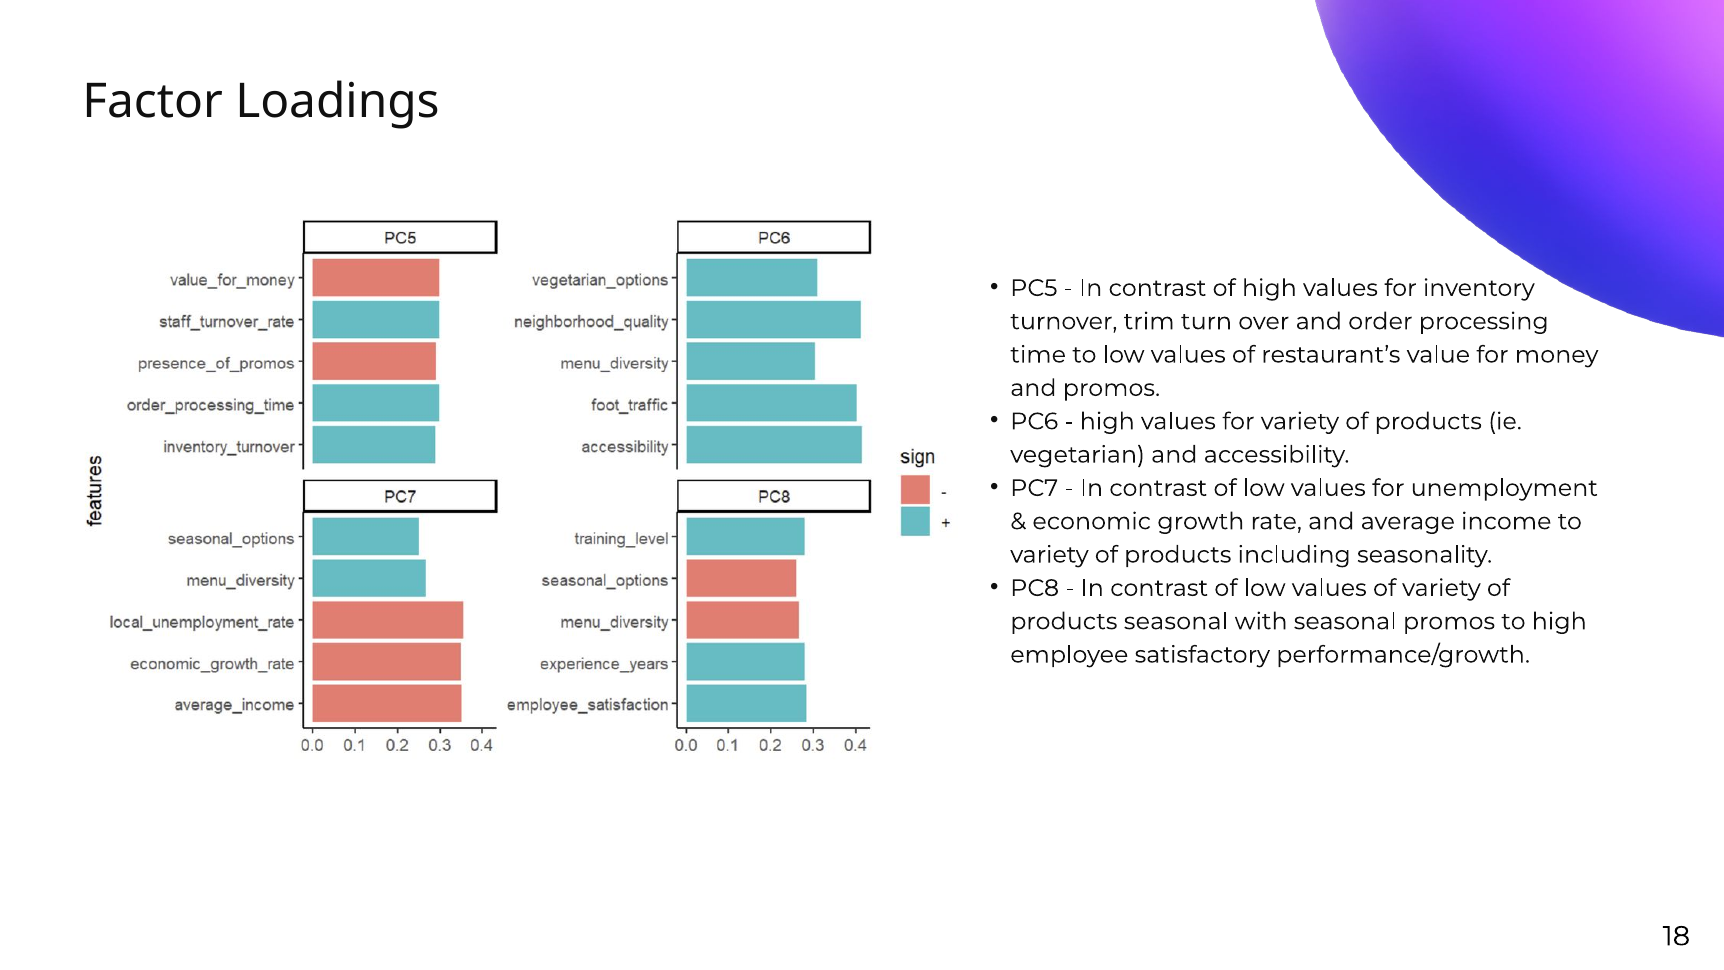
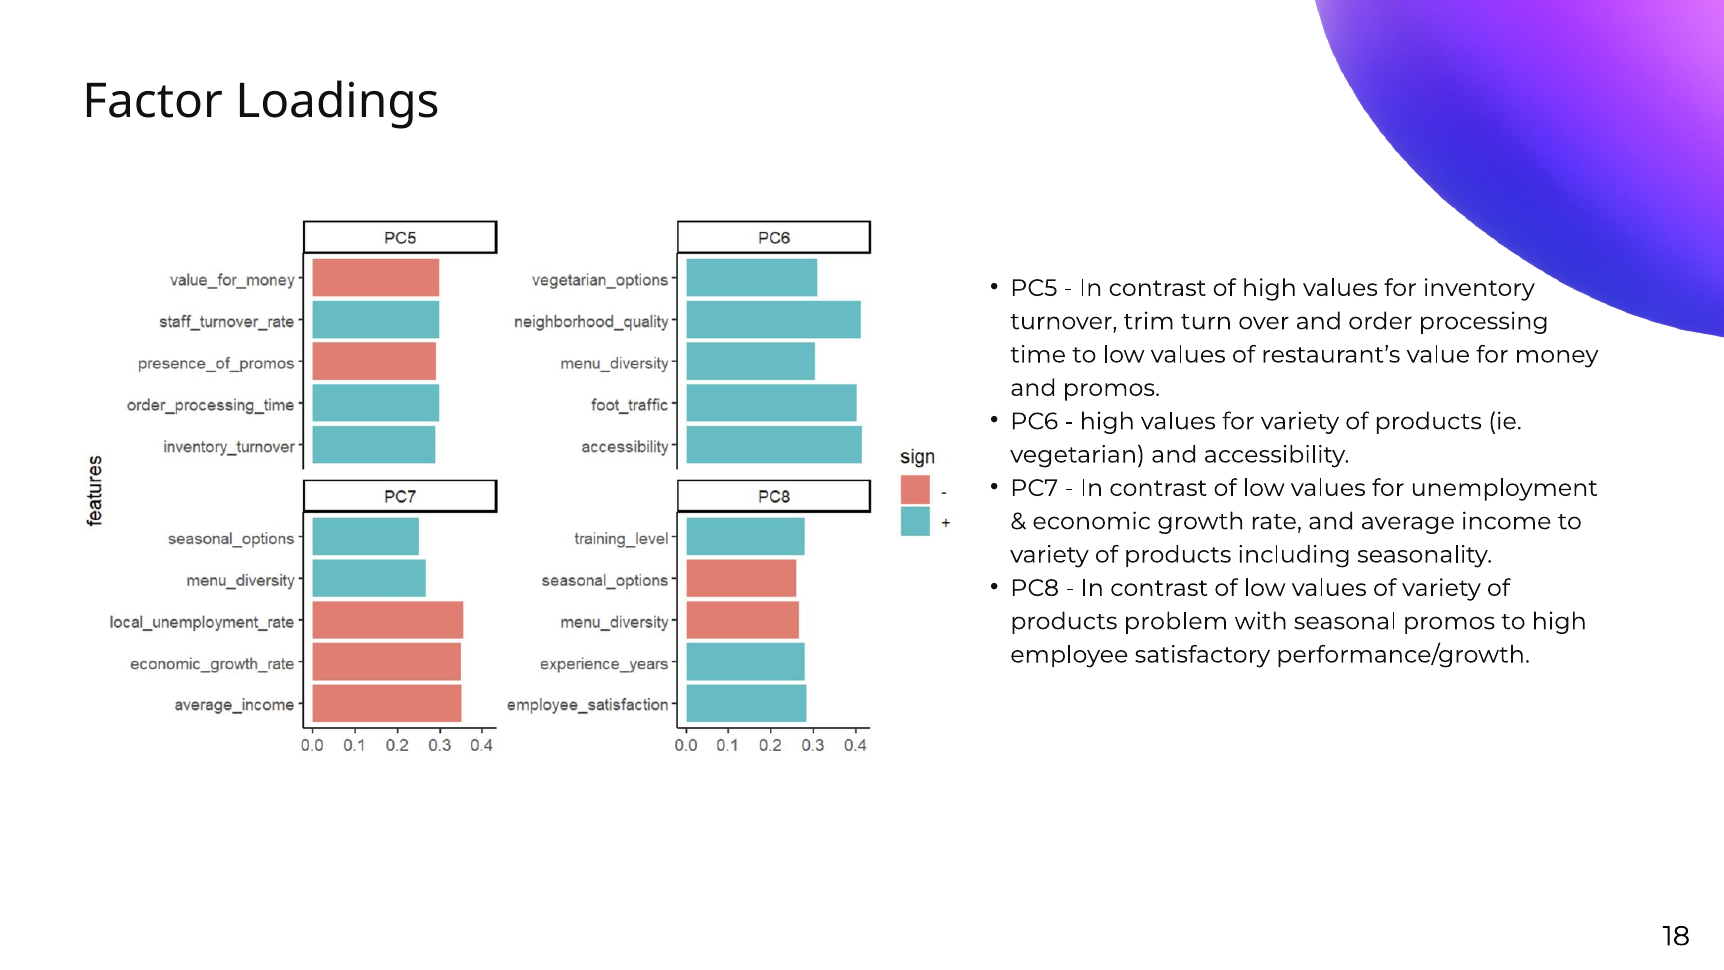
products seasonal: seasonal -> problem
